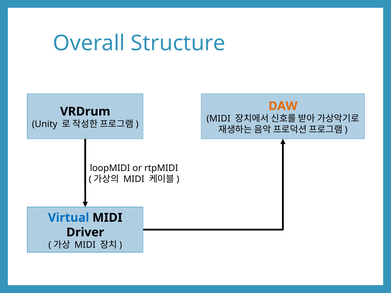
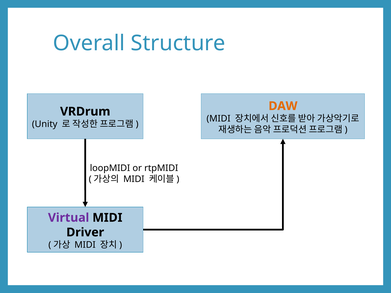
Virtual colour: blue -> purple
